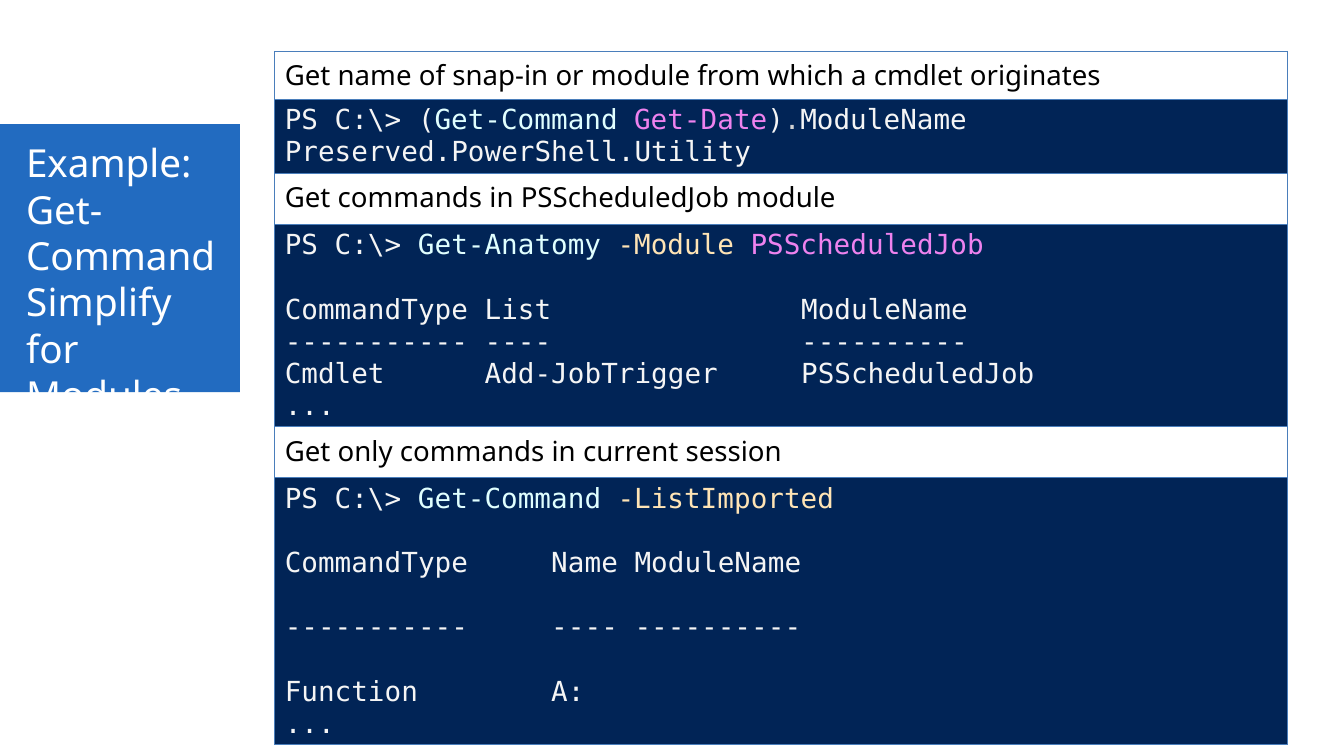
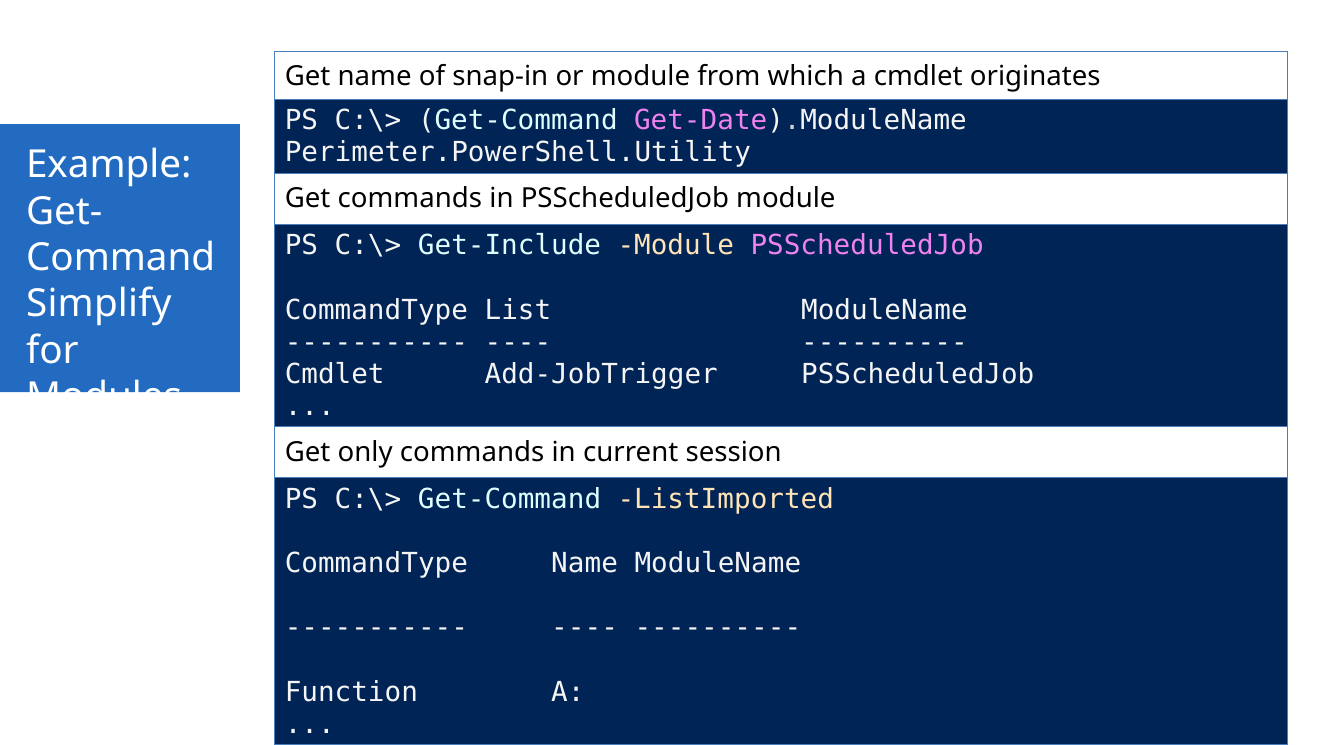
Preserved.PowerShell.Utility: Preserved.PowerShell.Utility -> Perimeter.PowerShell.Utility
Get-Anatomy: Get-Anatomy -> Get-Include
